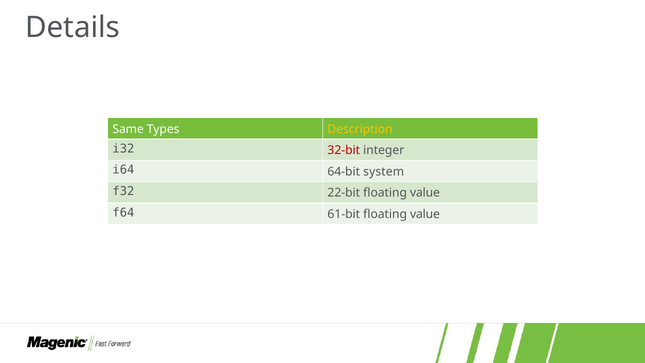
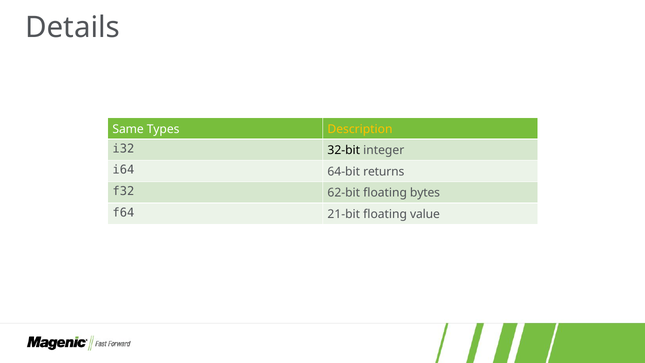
32-bit colour: red -> black
system: system -> returns
22-bit: 22-bit -> 62-bit
value at (425, 193): value -> bytes
61-bit: 61-bit -> 21-bit
